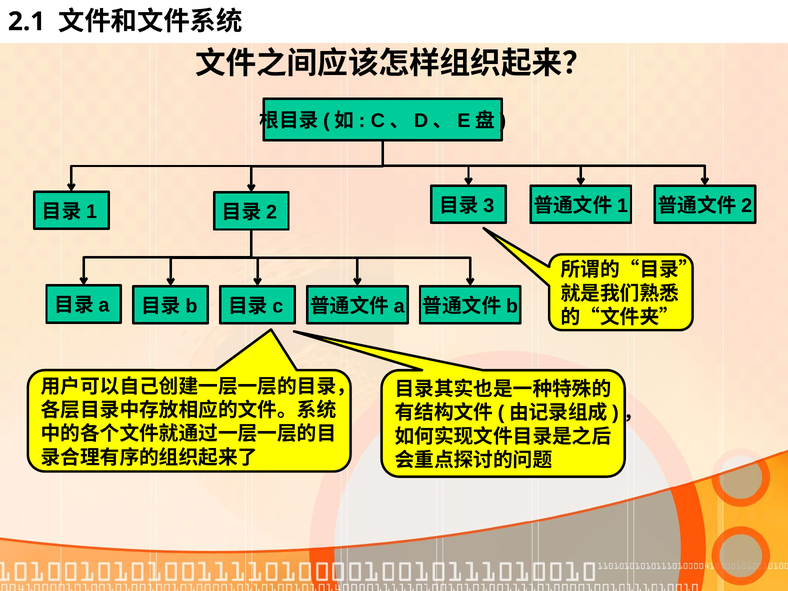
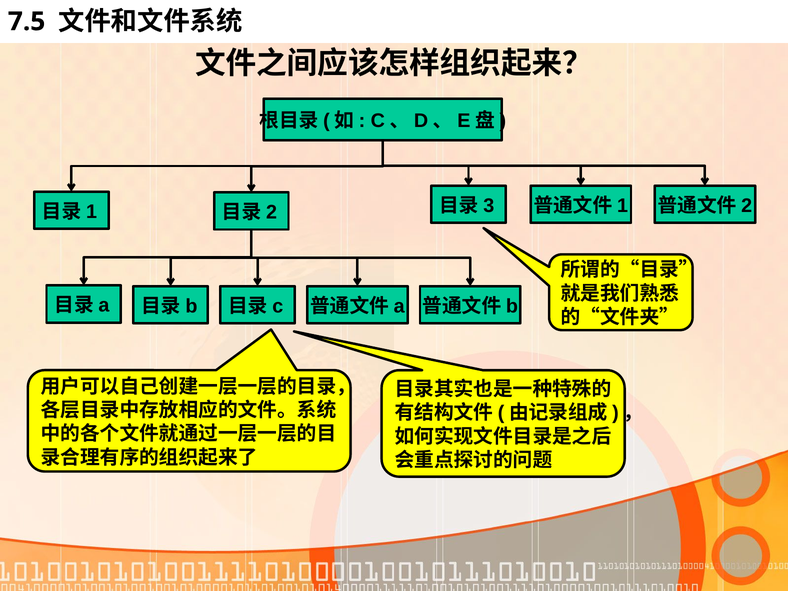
2.1: 2.1 -> 7.5
